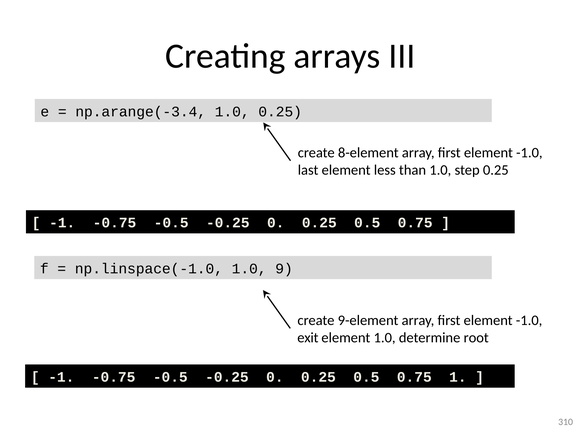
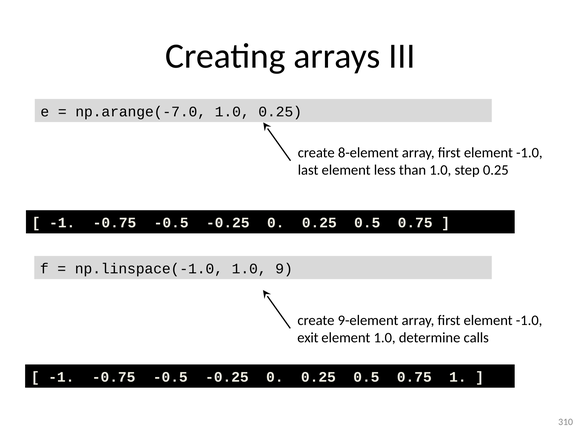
np.arange(-3.4: np.arange(-3.4 -> np.arange(-7.0
root: root -> calls
